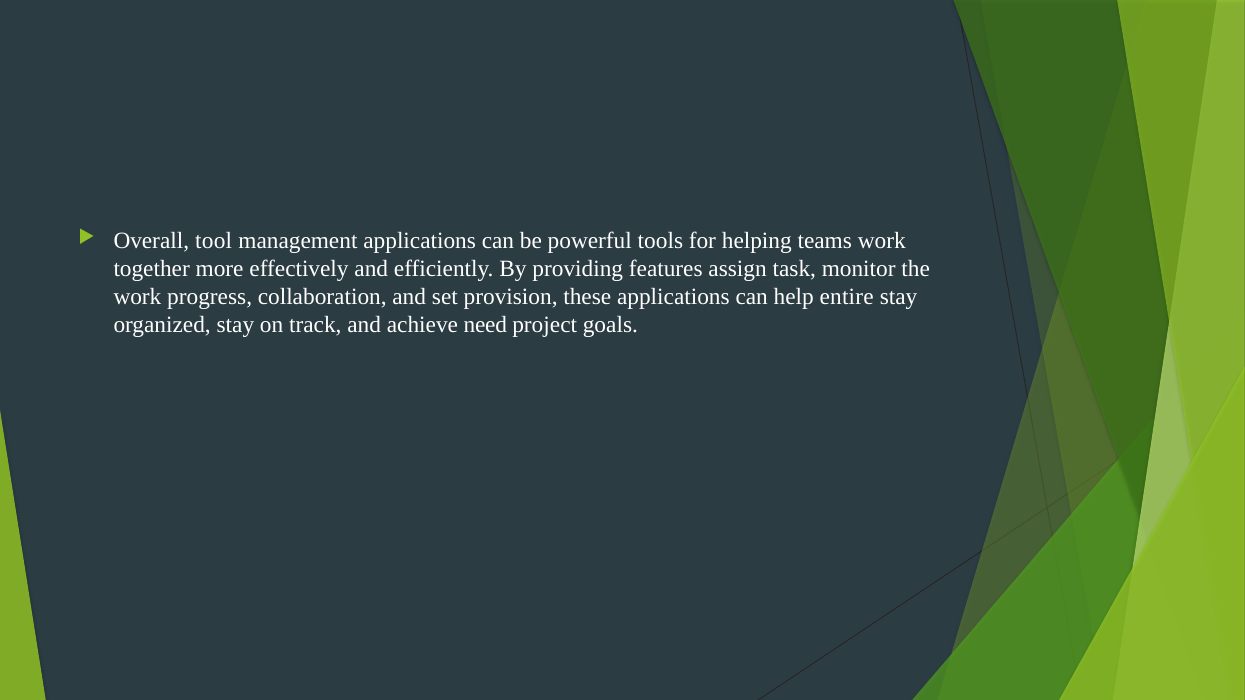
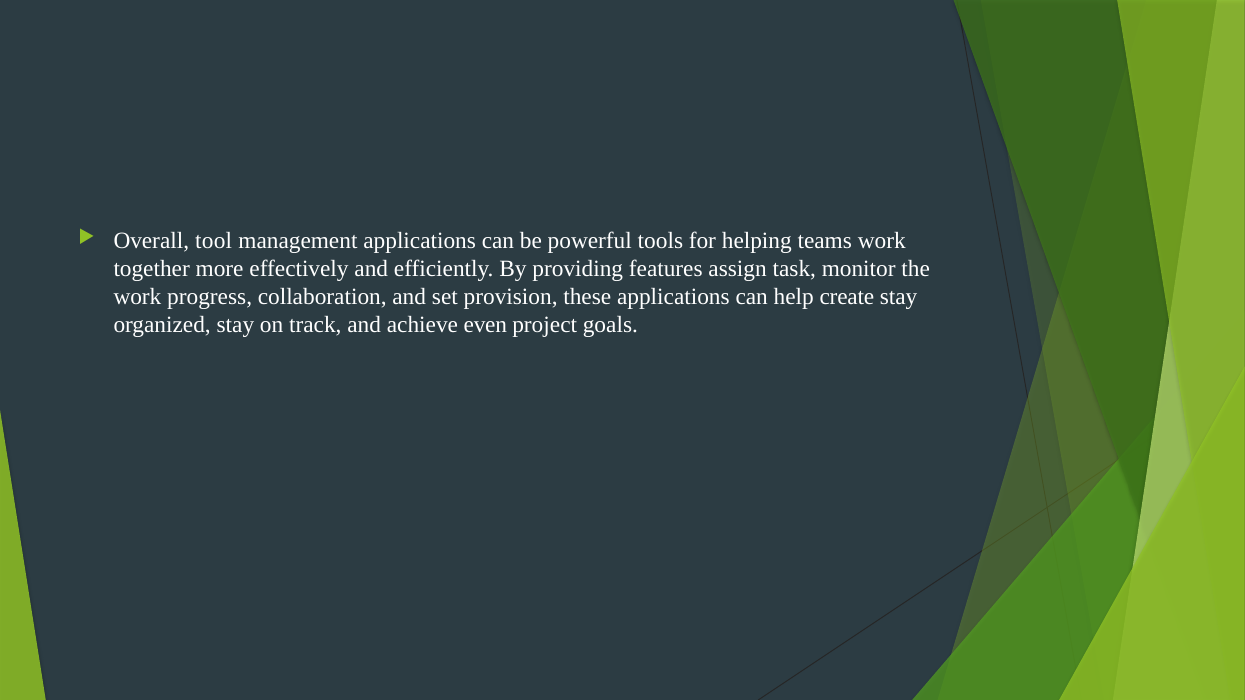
entire: entire -> create
need: need -> even
